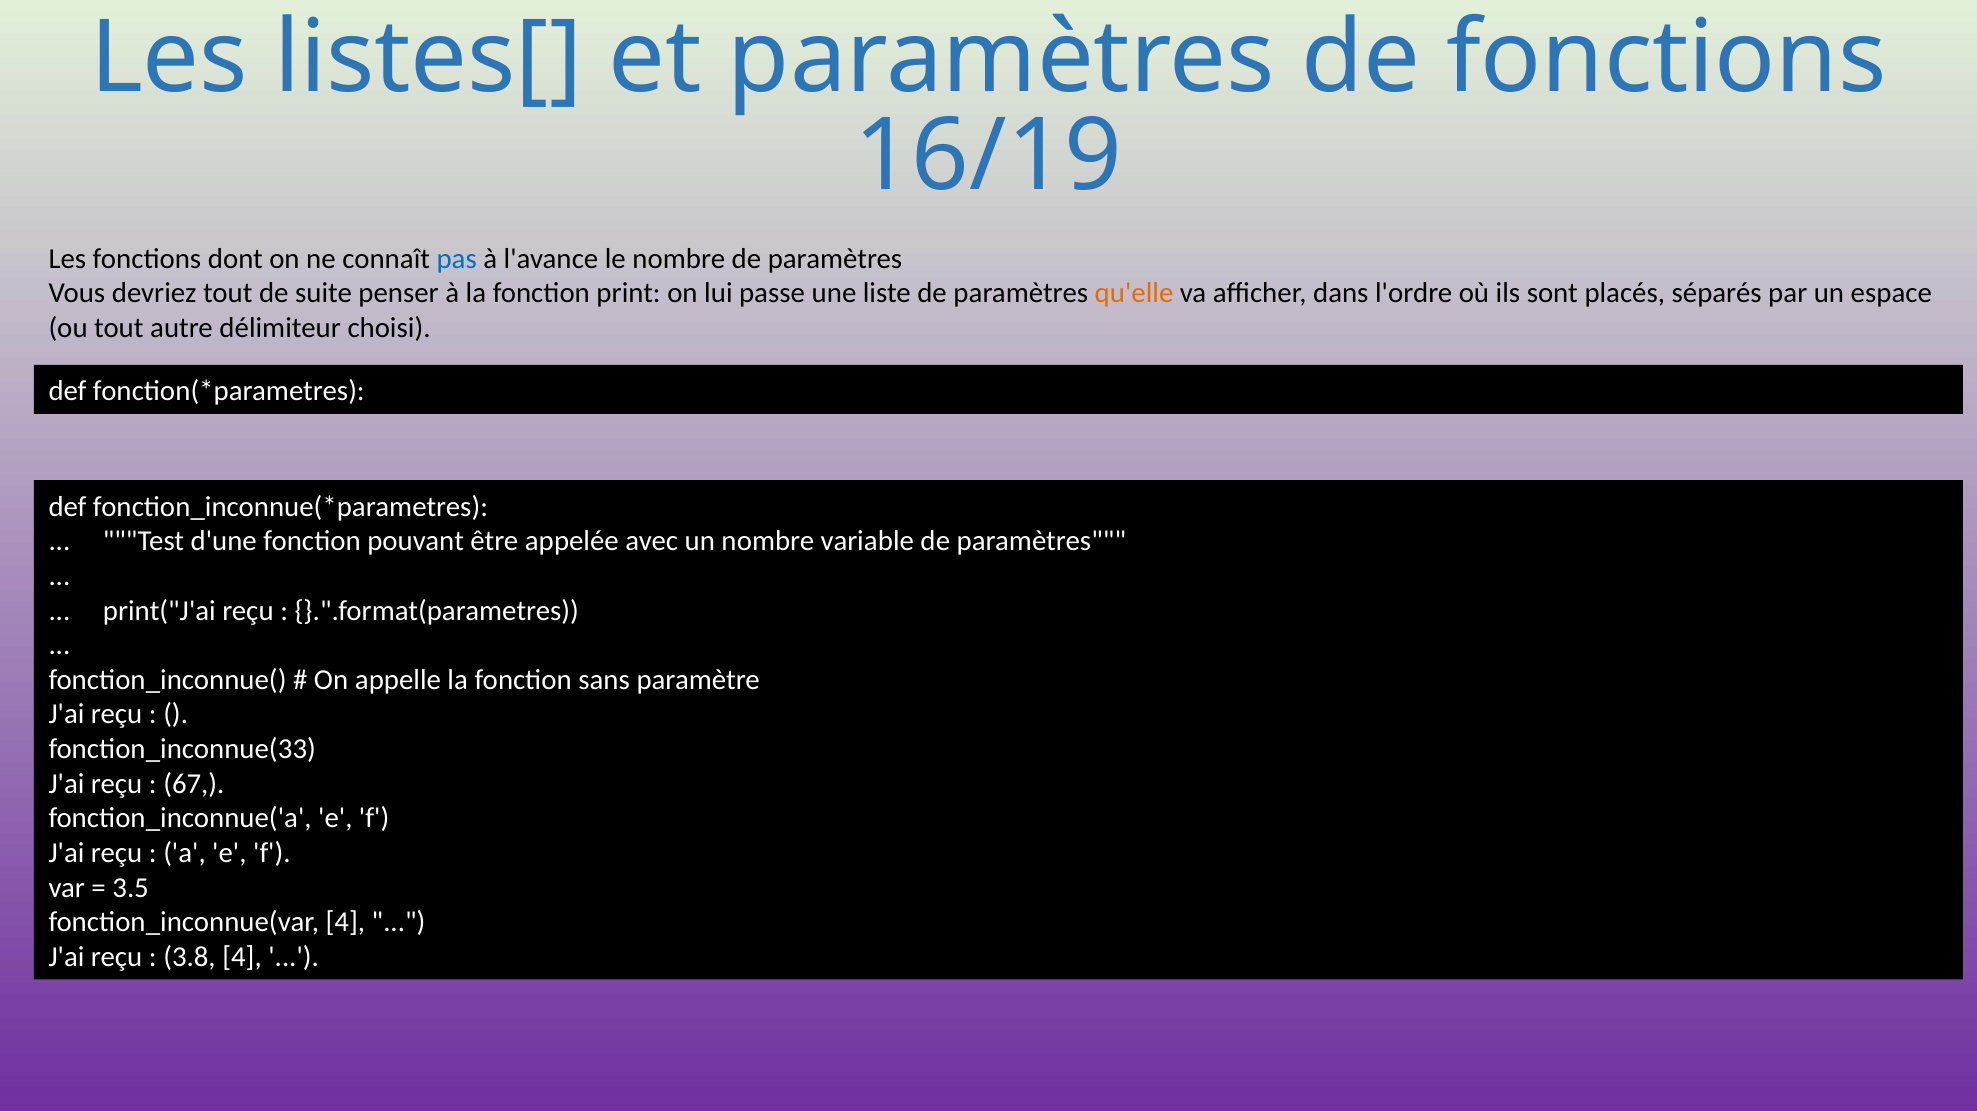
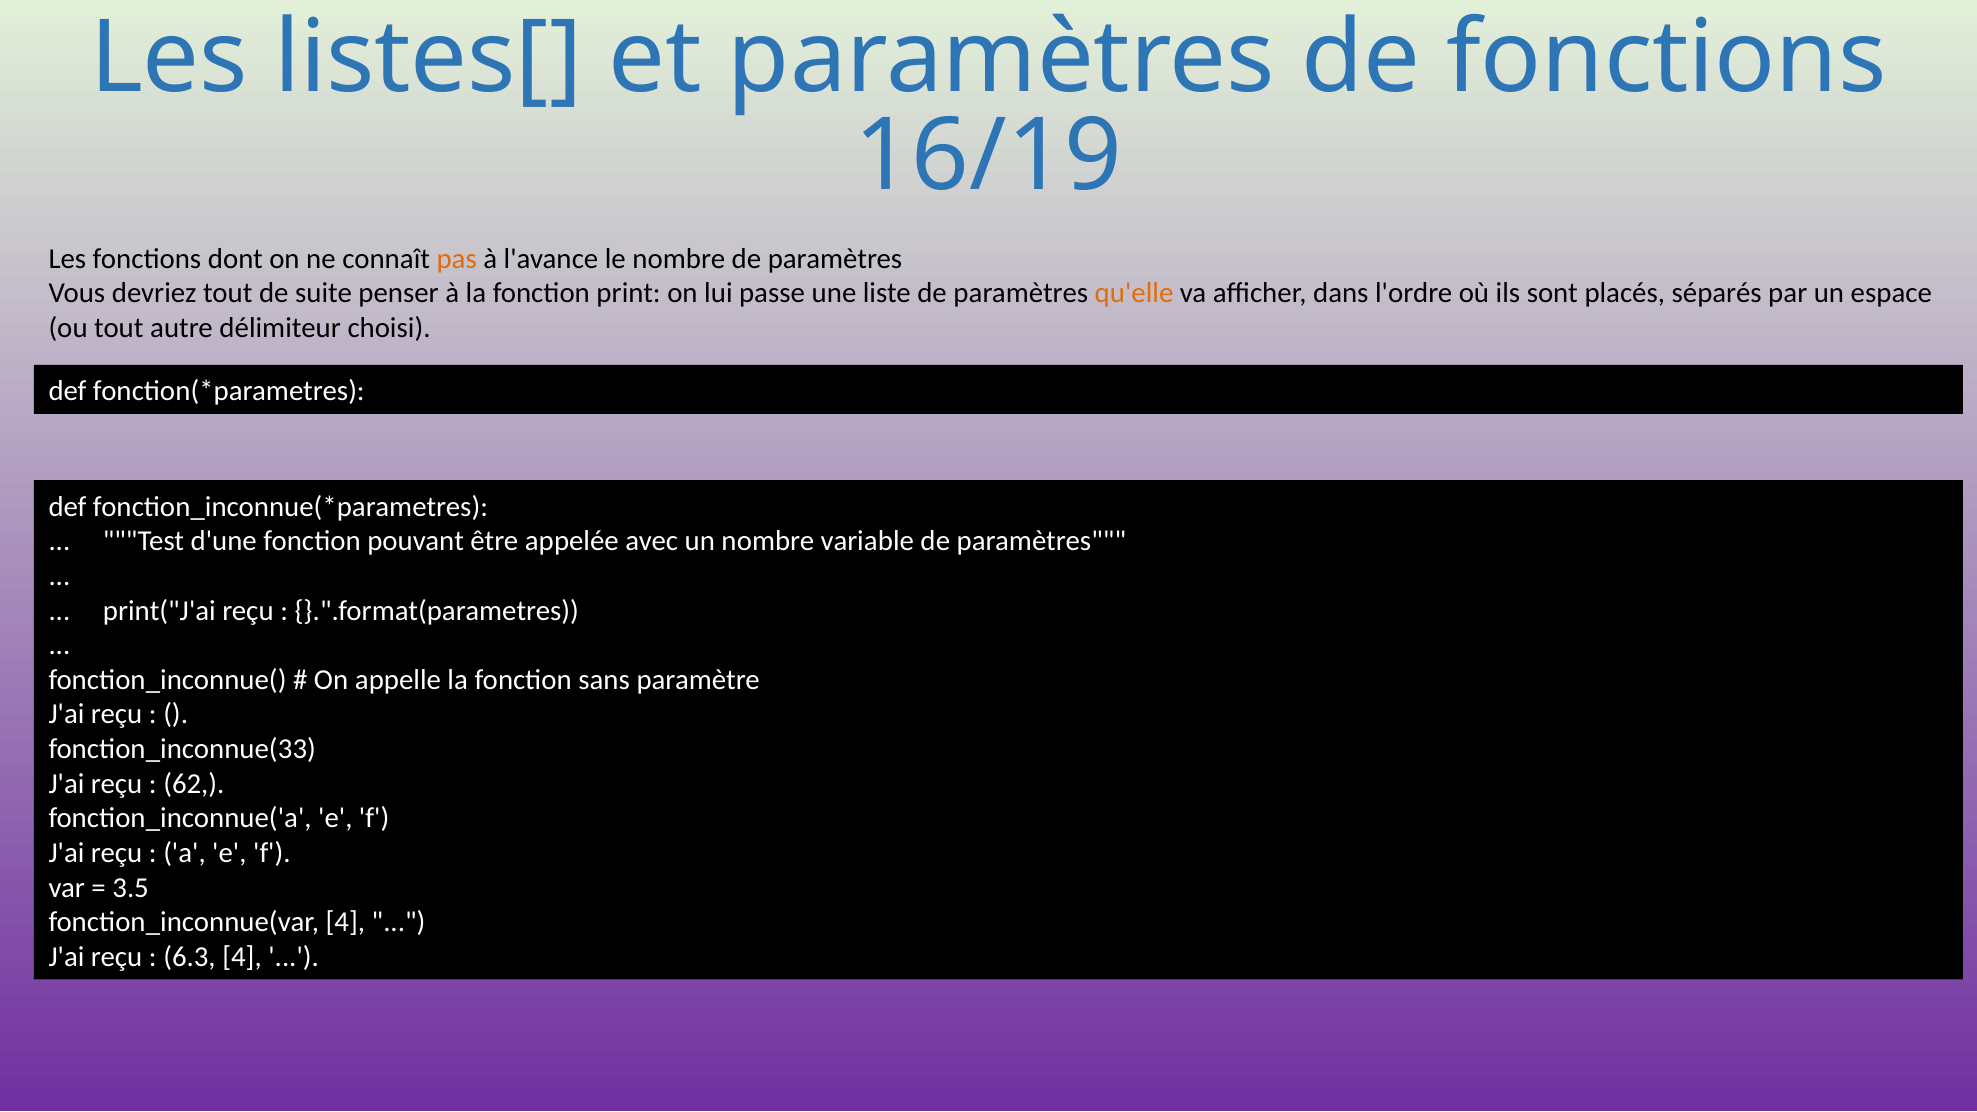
pas colour: blue -> orange
67: 67 -> 62
3.8: 3.8 -> 6.3
